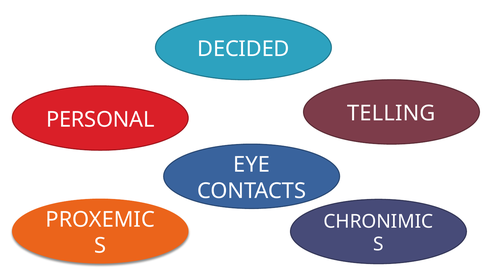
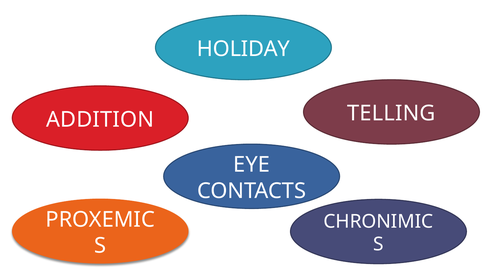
DECIDED: DECIDED -> HOLIDAY
PERSONAL: PERSONAL -> ADDITION
